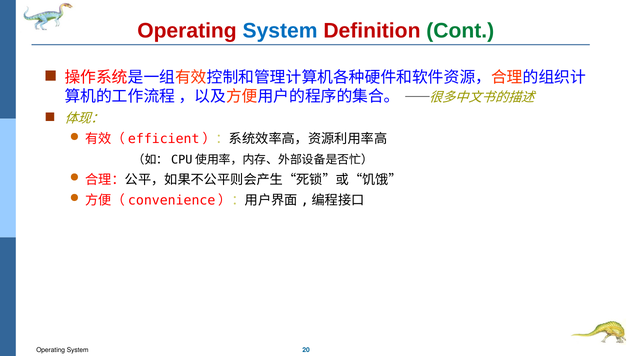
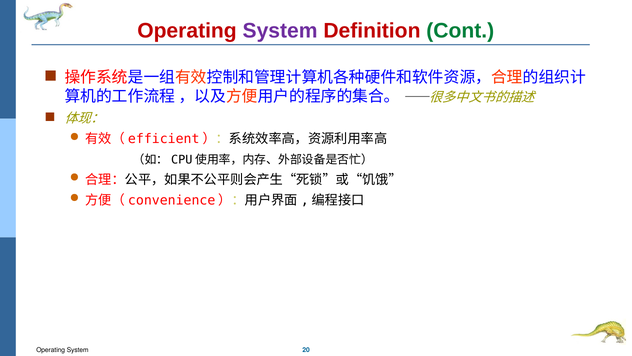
System at (280, 31) colour: blue -> purple
